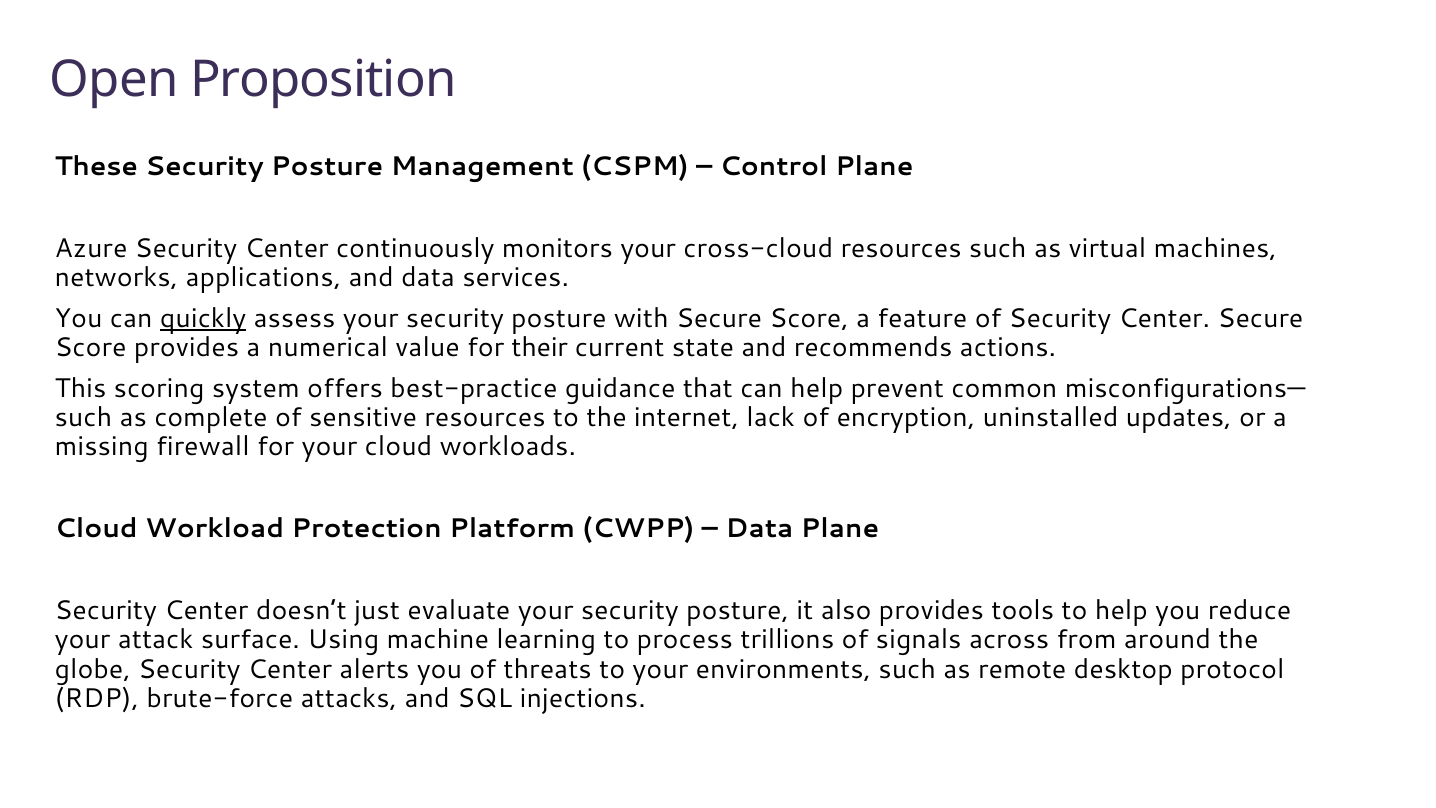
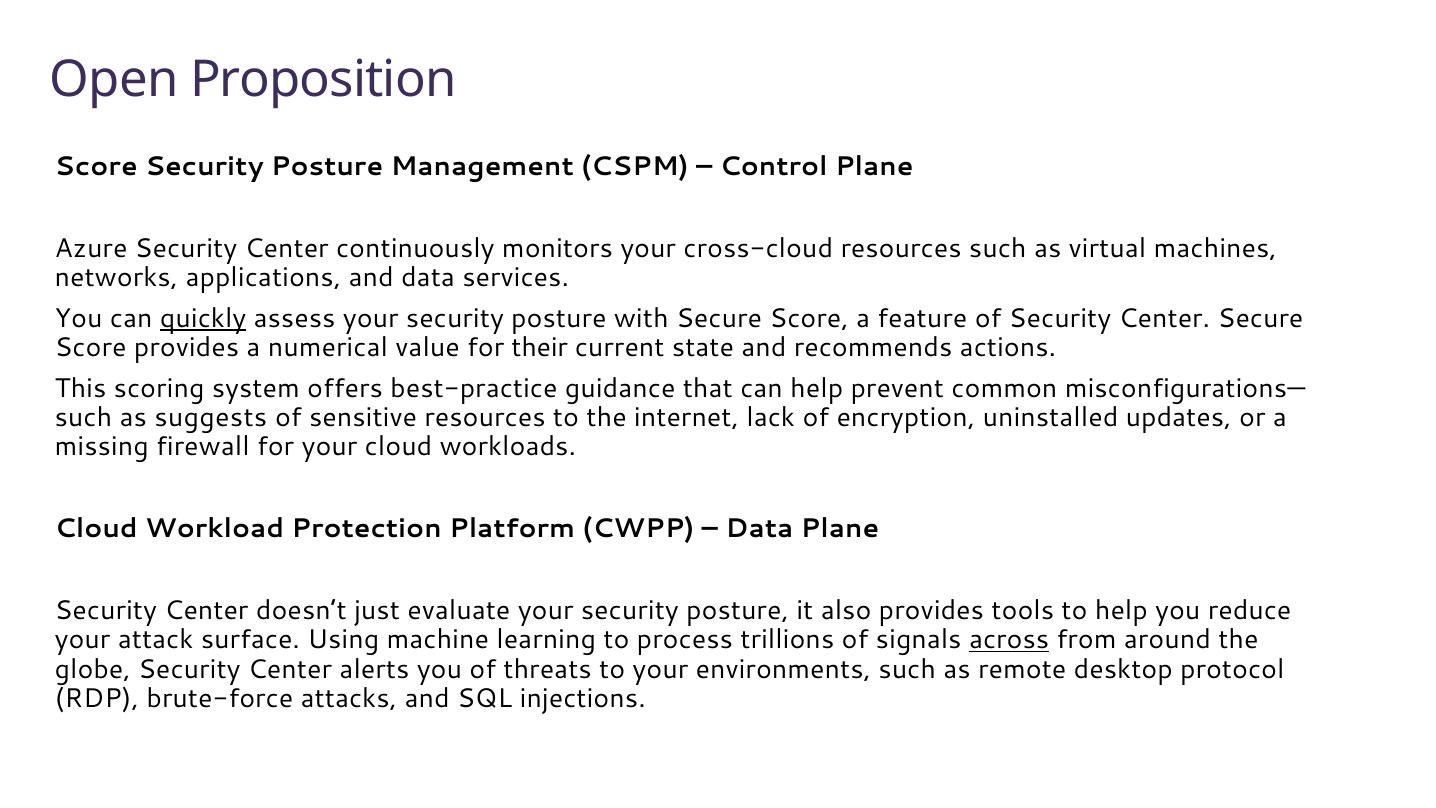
These at (96, 166): These -> Score
complete: complete -> suggests
across underline: none -> present
